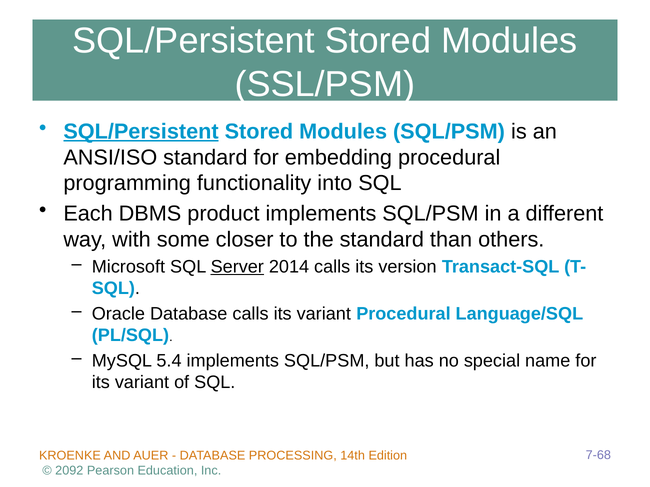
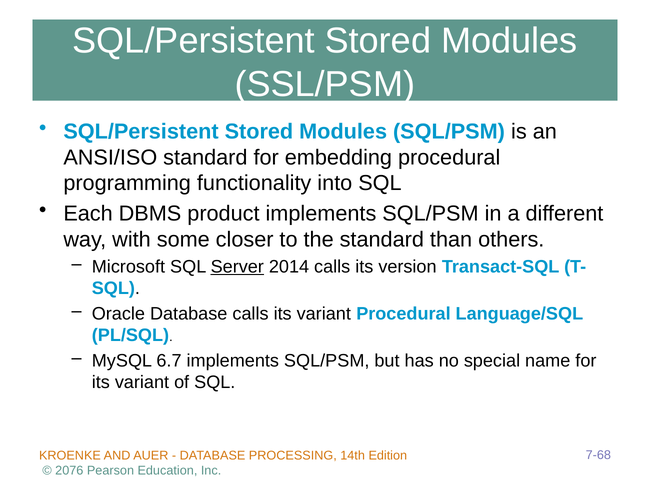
SQL/Persistent at (141, 132) underline: present -> none
5.4: 5.4 -> 6.7
2092: 2092 -> 2076
